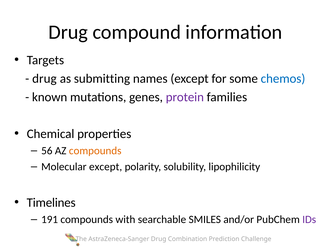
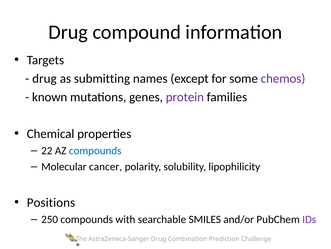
chemos colour: blue -> purple
56: 56 -> 22
compounds at (95, 150) colour: orange -> blue
Molecular except: except -> cancer
Timelines: Timelines -> Positions
191: 191 -> 250
